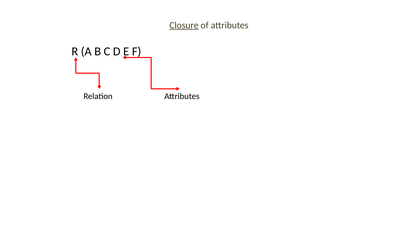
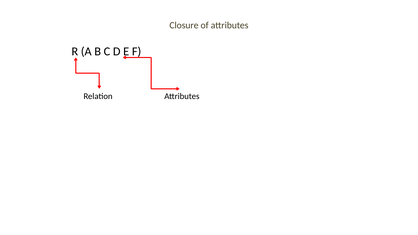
Closure underline: present -> none
